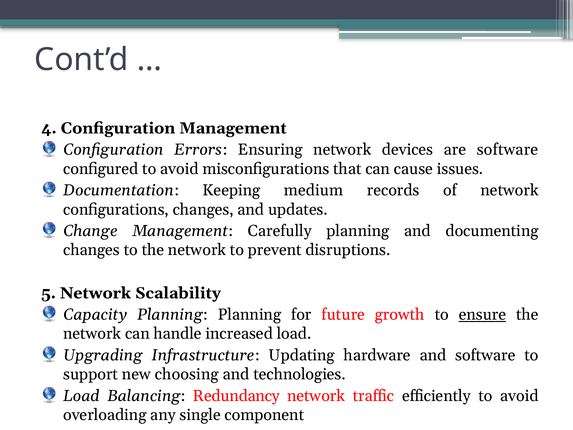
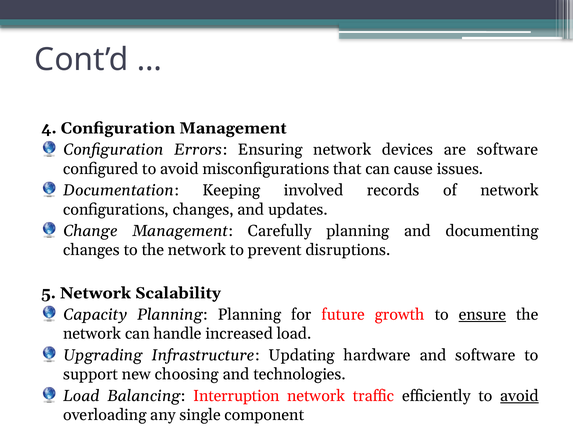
medium: medium -> involved
Redundancy: Redundancy -> Interruption
avoid at (519, 396) underline: none -> present
